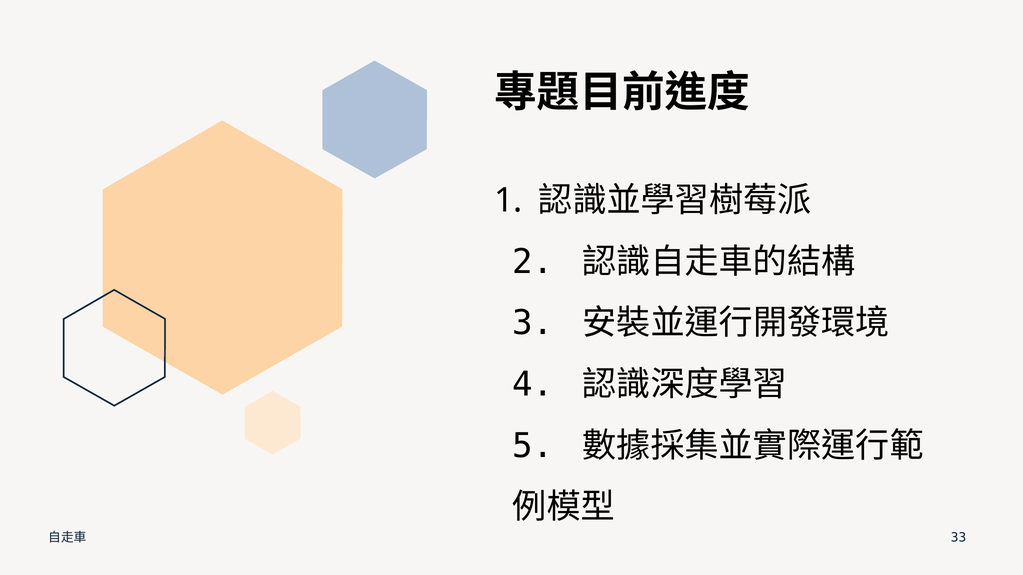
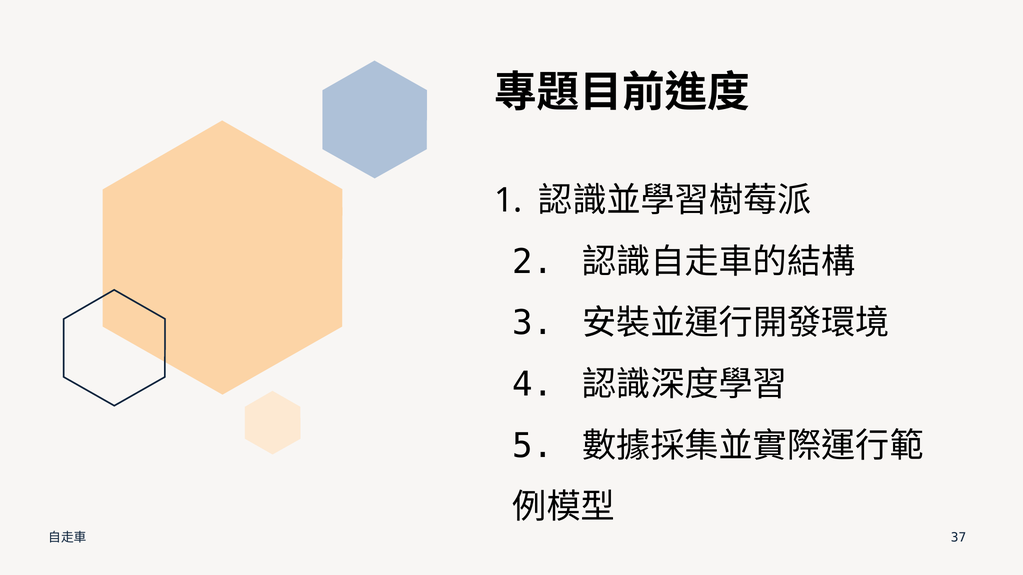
33: 33 -> 37
